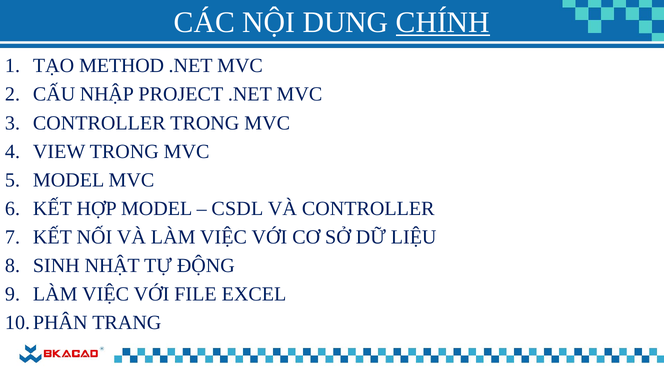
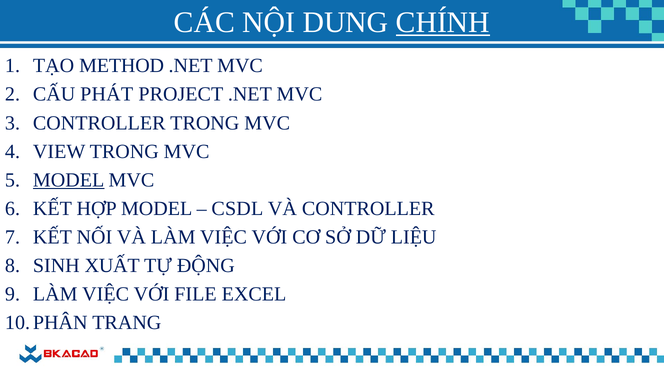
NHẬP: NHẬP -> PHÁT
MODEL at (69, 180) underline: none -> present
NHẬT: NHẬT -> XUẤT
